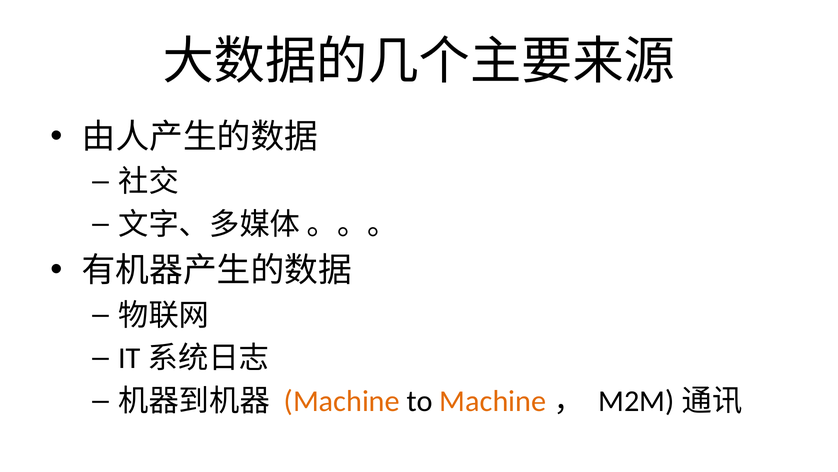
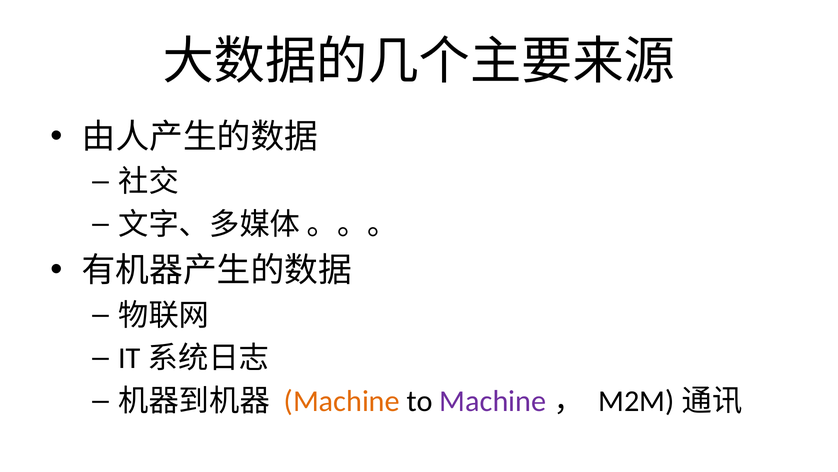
Machine at (493, 401) colour: orange -> purple
